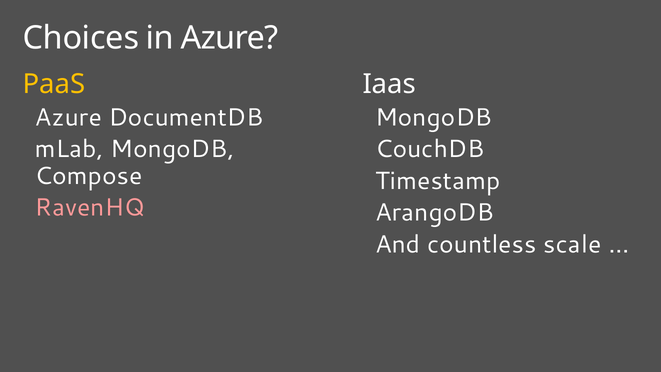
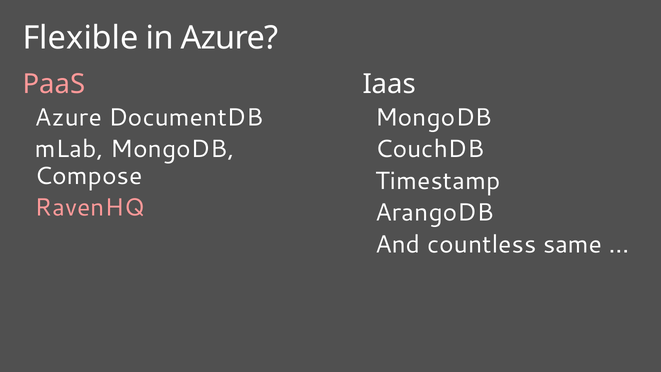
Choices: Choices -> Flexible
PaaS colour: yellow -> pink
scale: scale -> same
